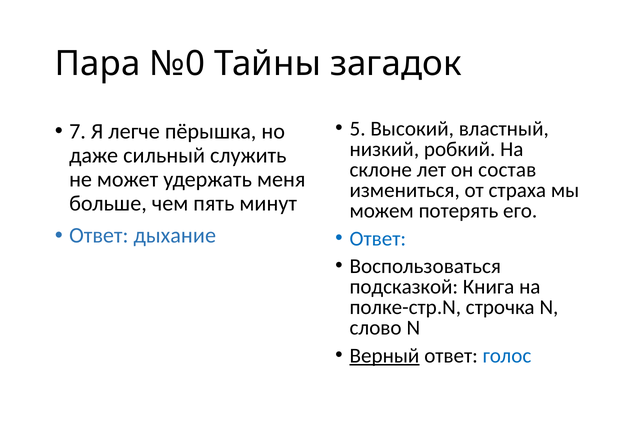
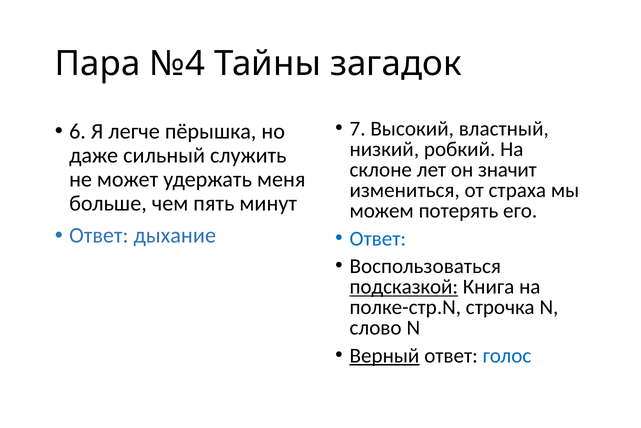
№0: №0 -> №4
5: 5 -> 7
7: 7 -> 6
состав: состав -> значит
подсказкой underline: none -> present
